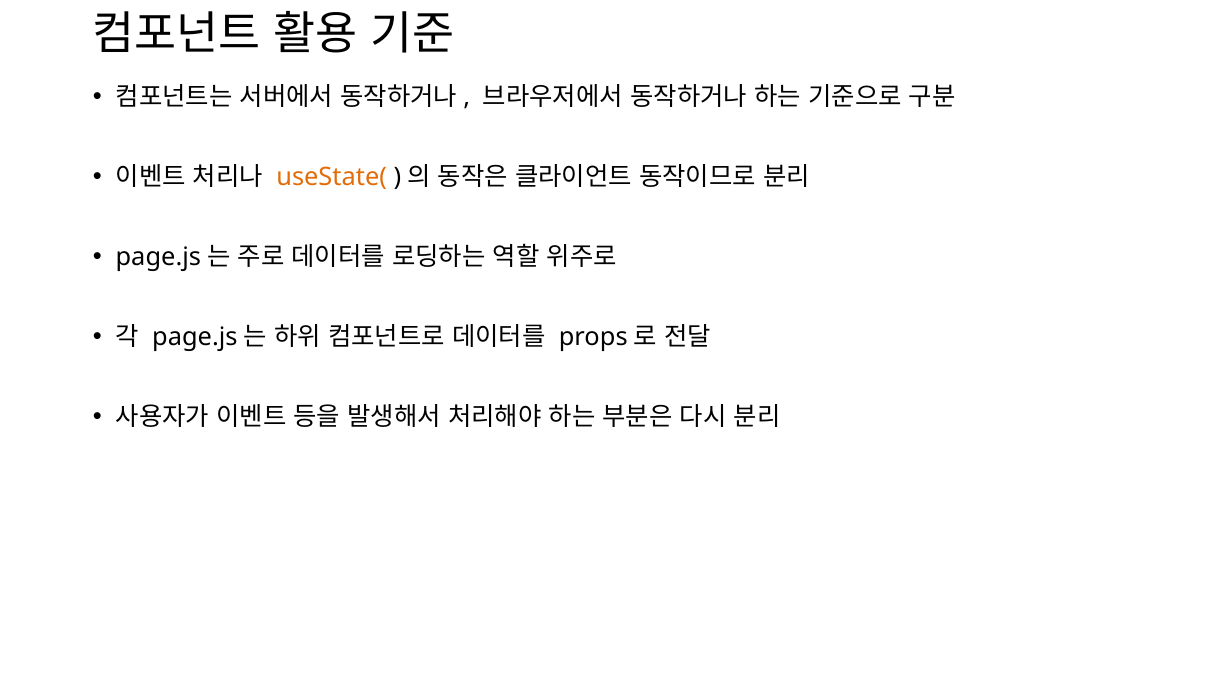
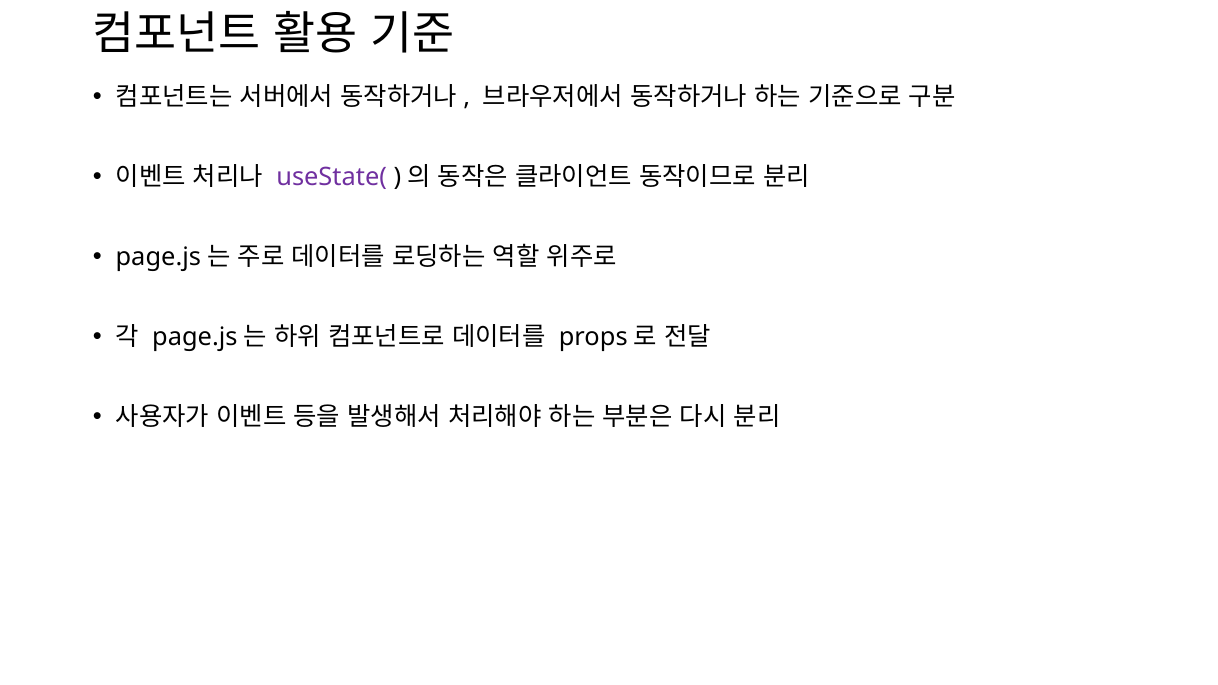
useState( colour: orange -> purple
